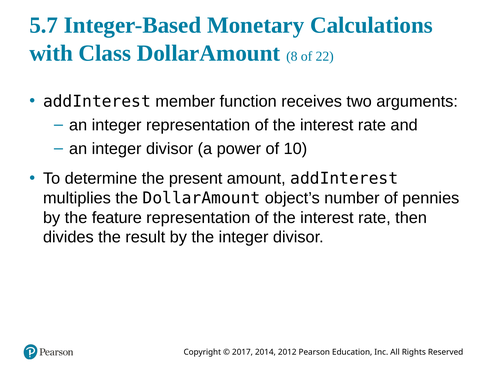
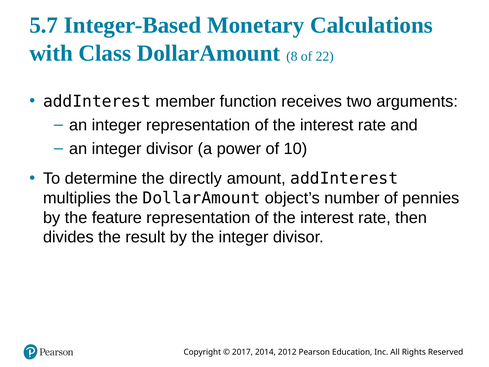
present: present -> directly
